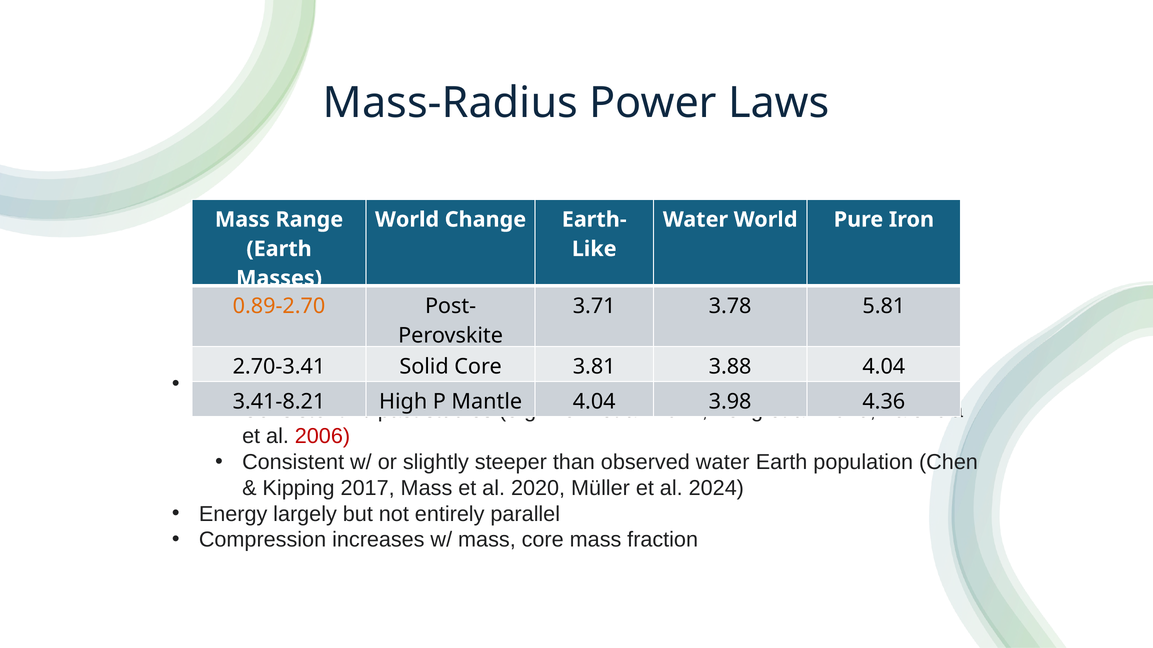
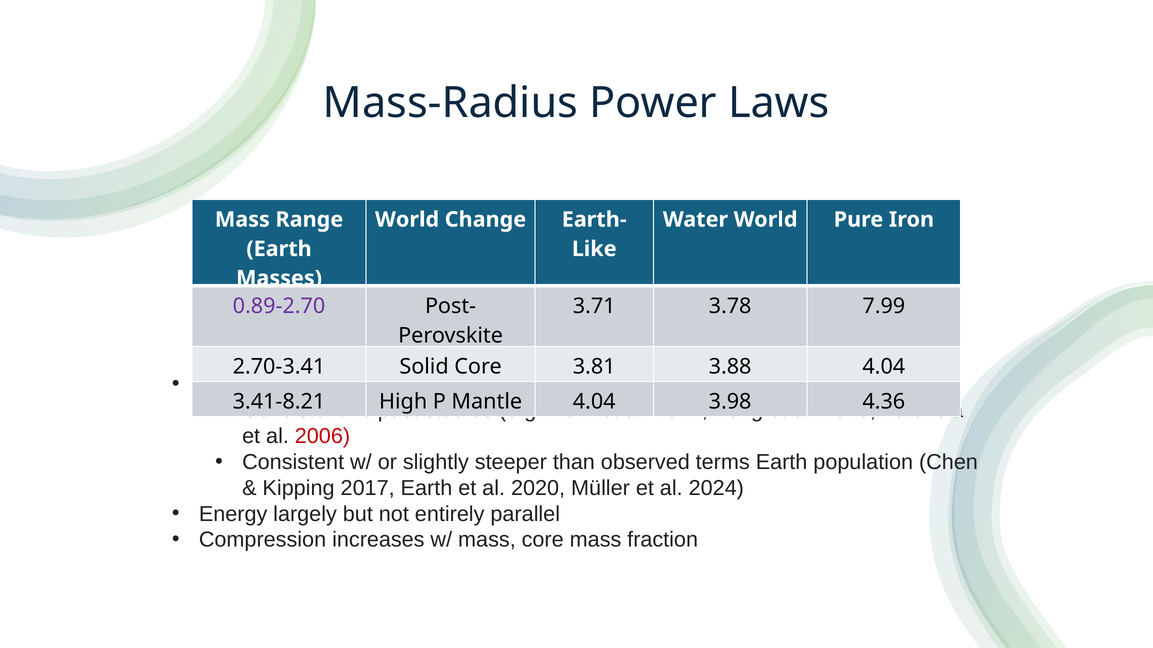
0.89-2.70 colour: orange -> purple
5.81: 5.81 -> 7.99
observed water: water -> terms
2017 Mass: Mass -> Earth
